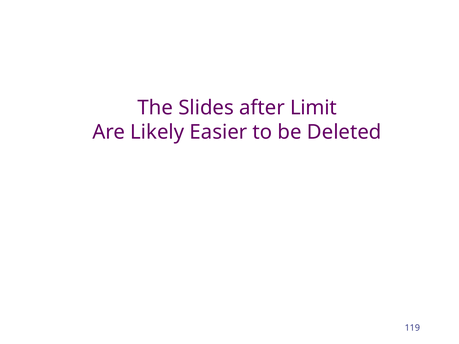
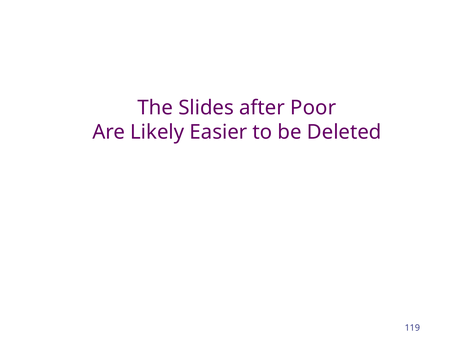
Limit: Limit -> Poor
